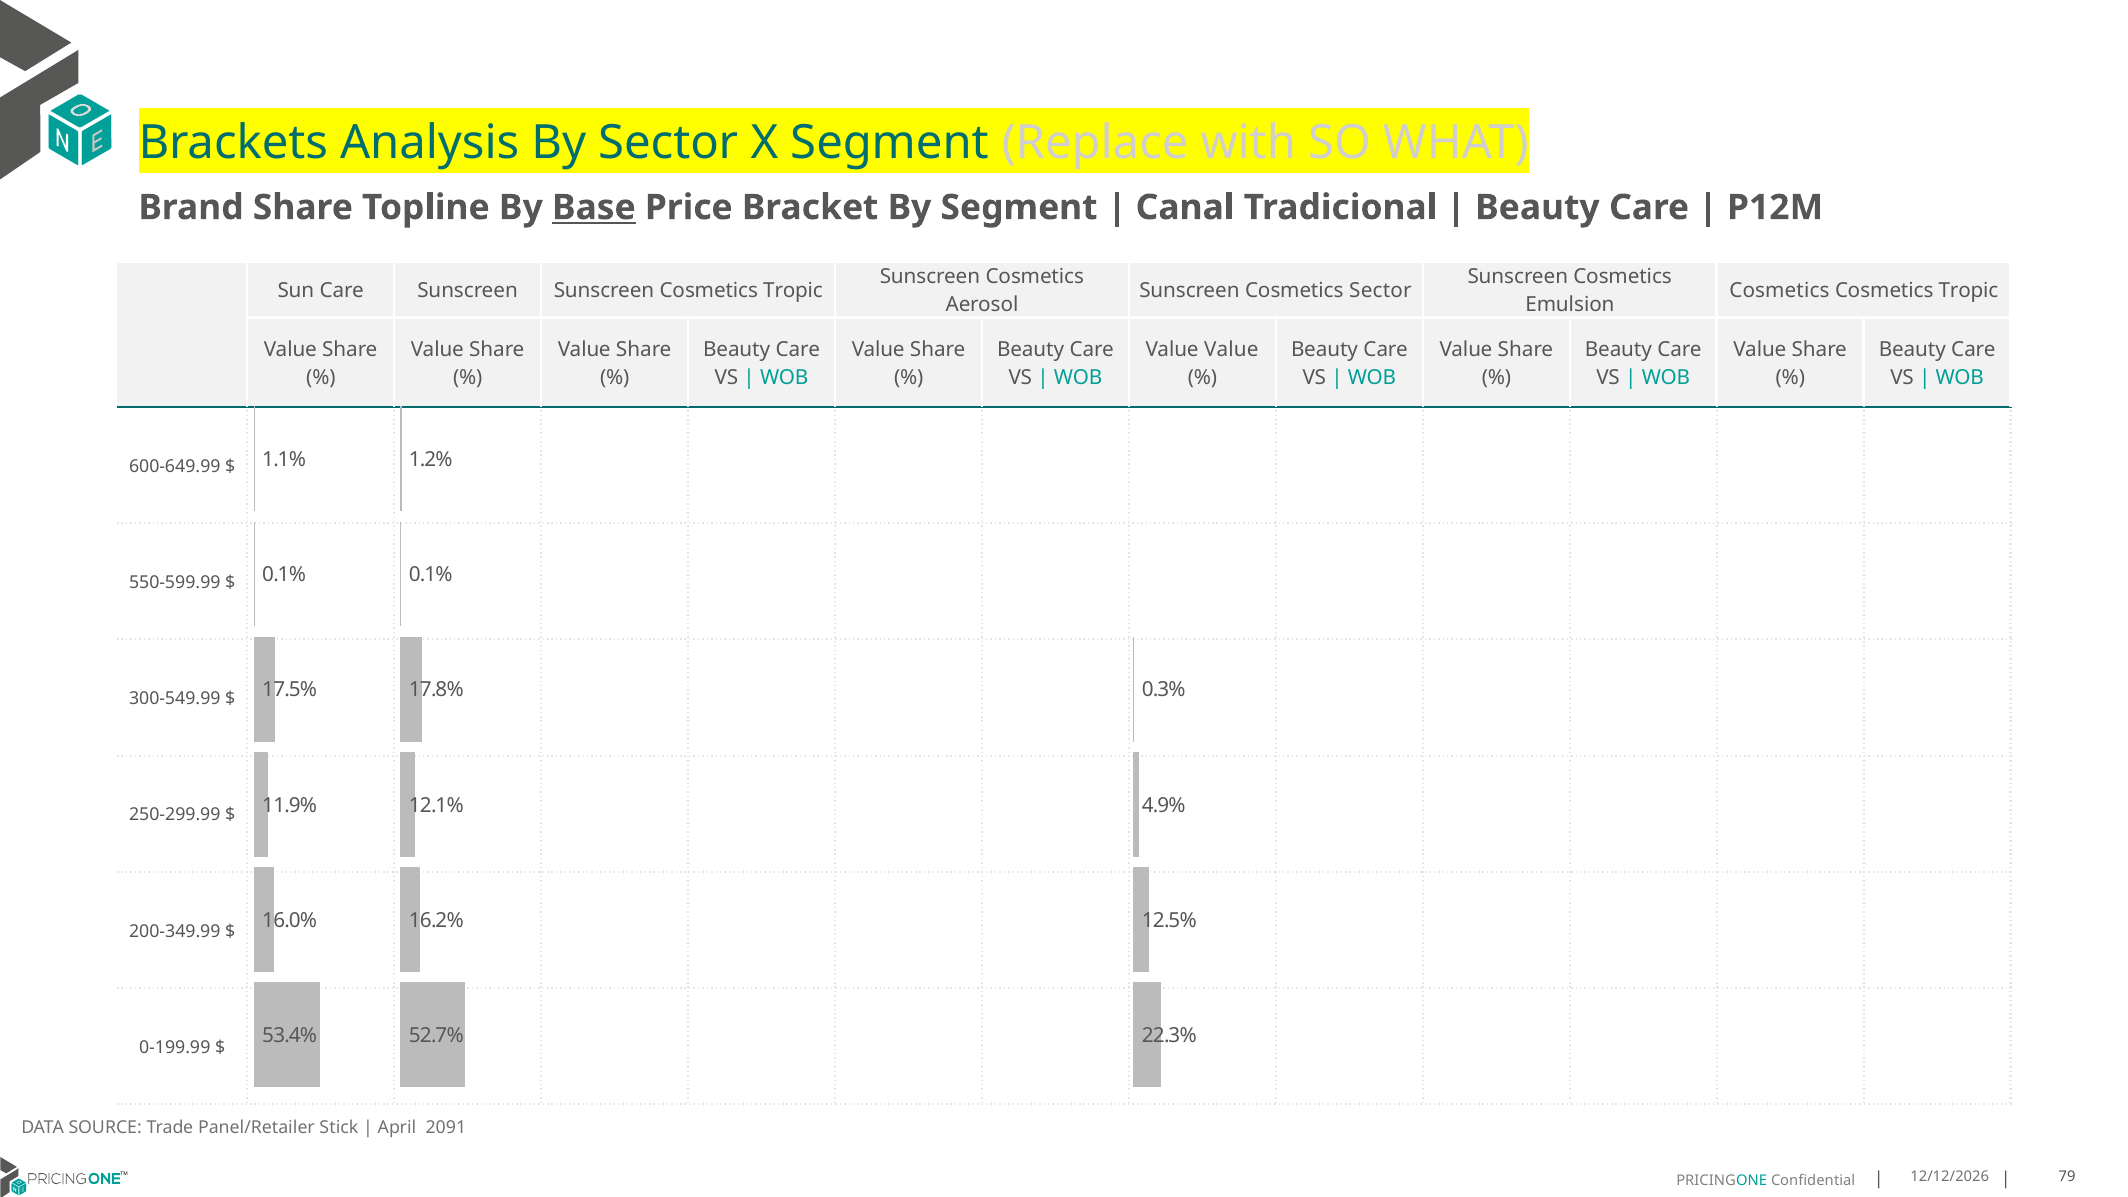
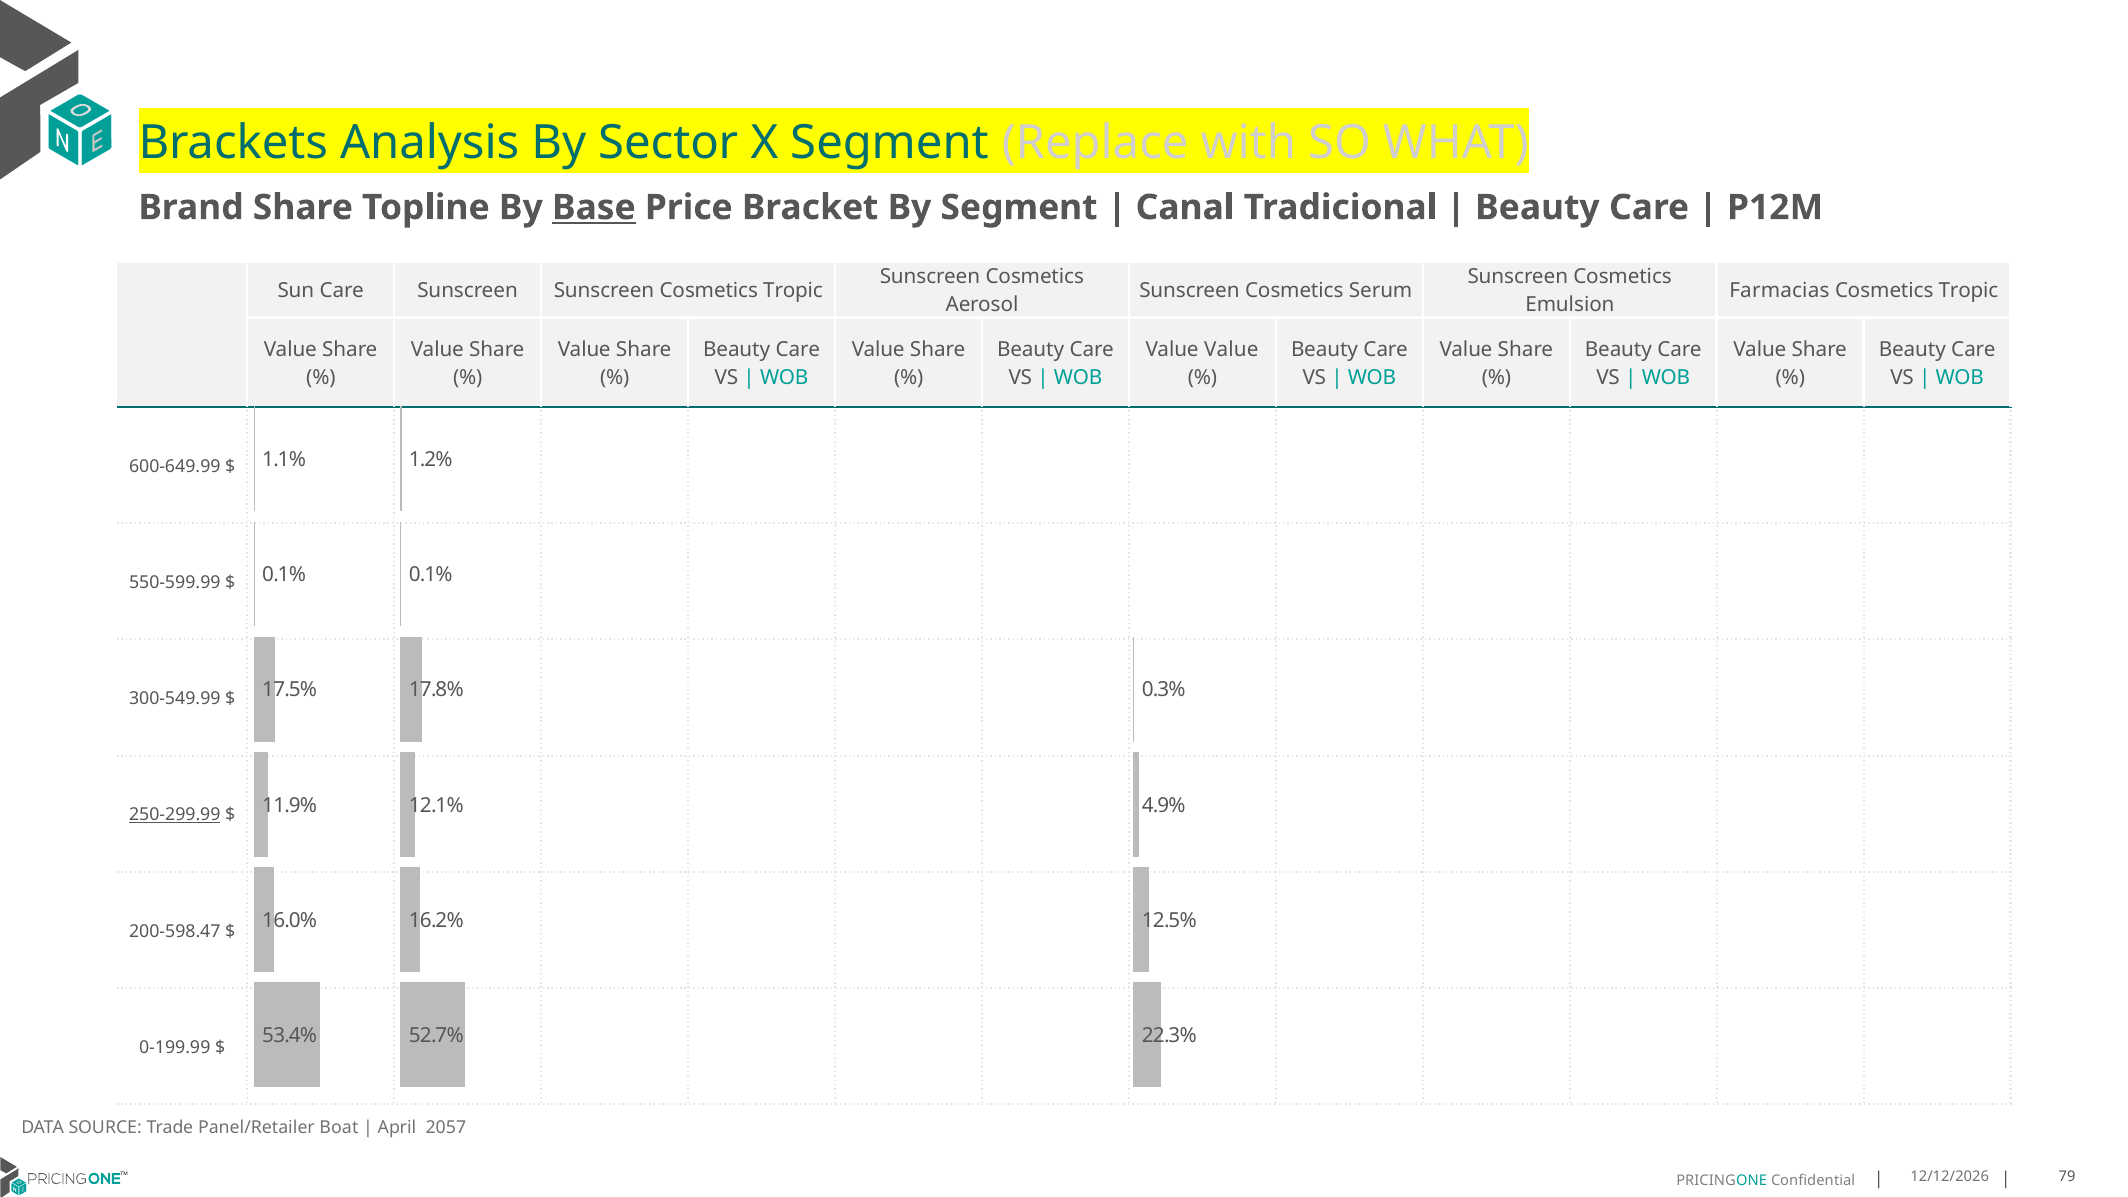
Cosmetics Sector: Sector -> Serum
Cosmetics at (1779, 291): Cosmetics -> Farmacias
250-299.99 underline: none -> present
200-349.99: 200-349.99 -> 200-598.47
Stick: Stick -> Boat
2091: 2091 -> 2057
